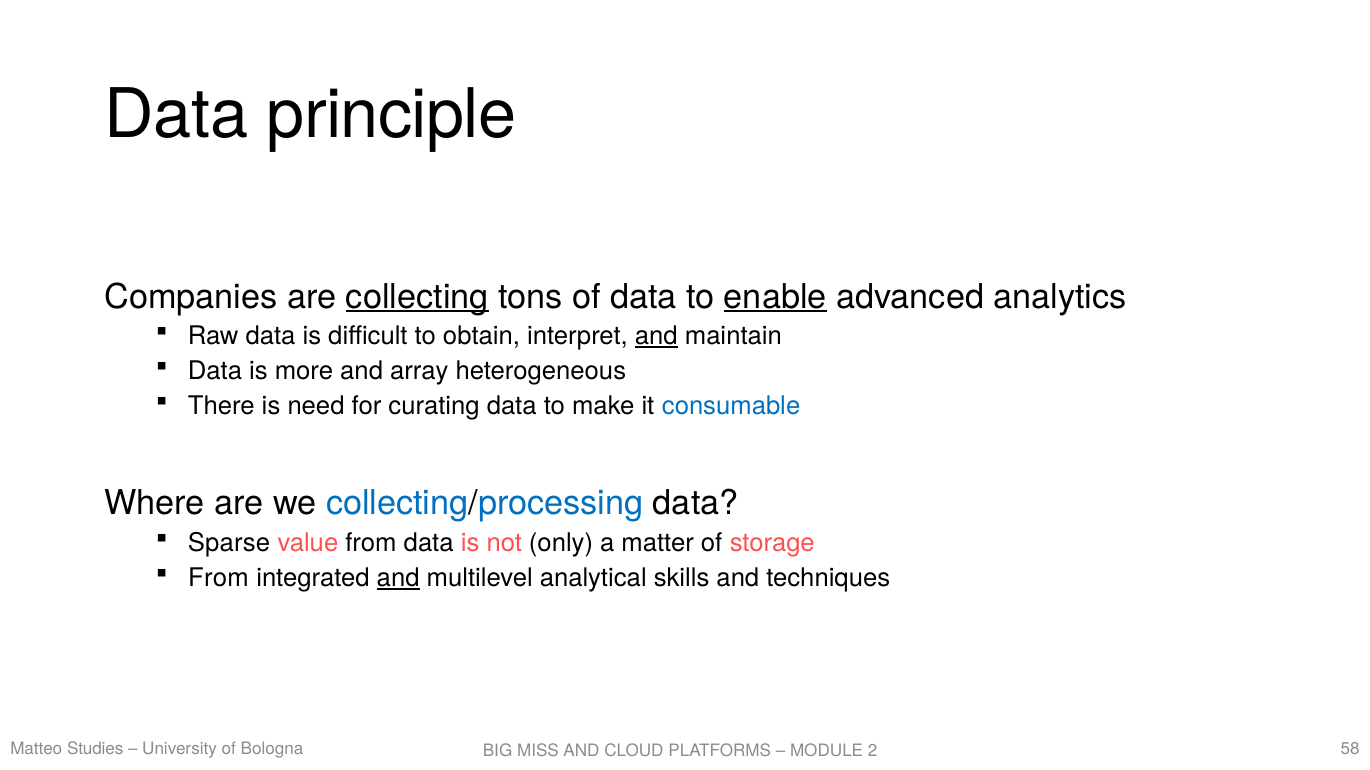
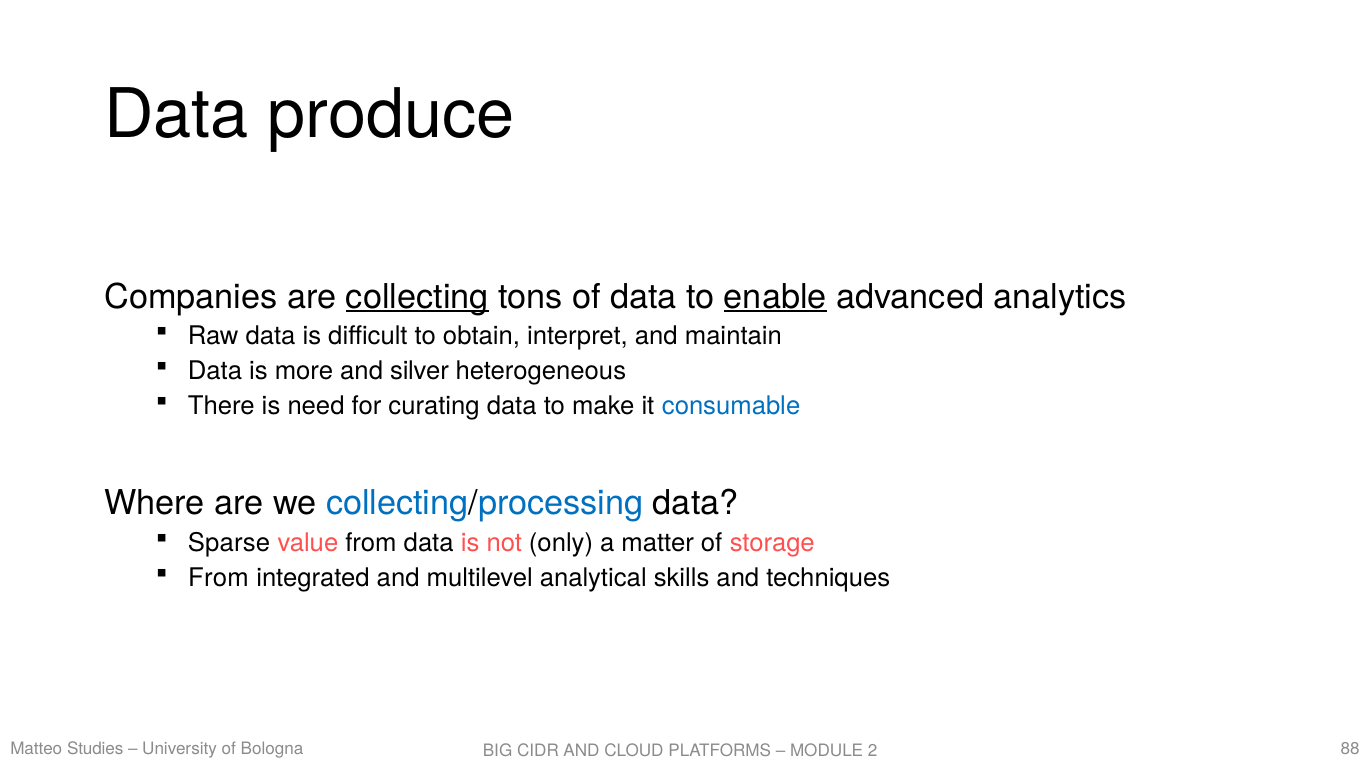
principle: principle -> produce
and at (656, 336) underline: present -> none
array: array -> silver
and at (398, 578) underline: present -> none
58: 58 -> 88
MISS: MISS -> CIDR
